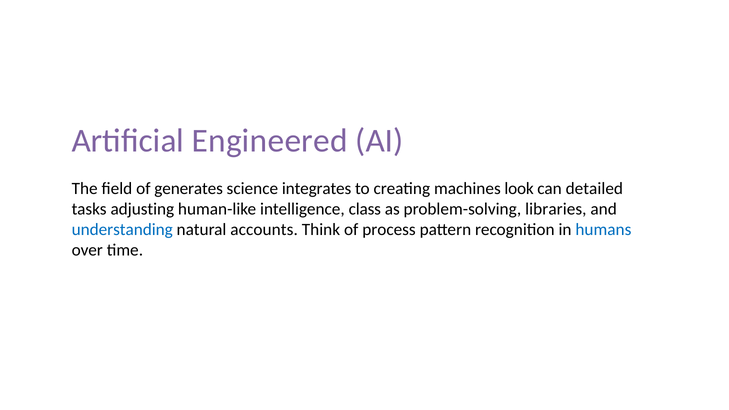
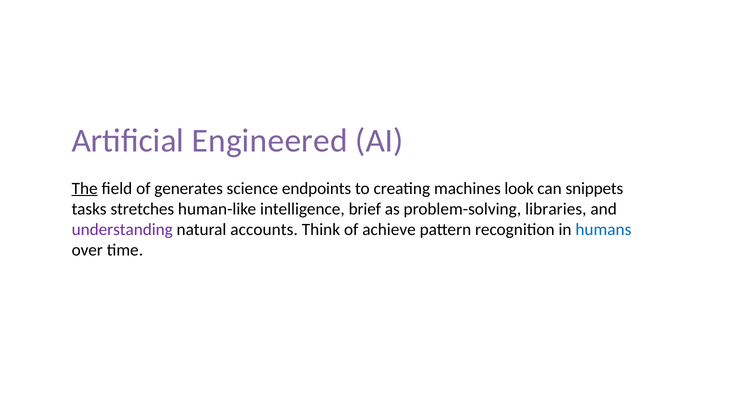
The underline: none -> present
integrates: integrates -> endpoints
detailed: detailed -> snippets
adjusting: adjusting -> stretches
class: class -> brief
understanding colour: blue -> purple
process: process -> achieve
